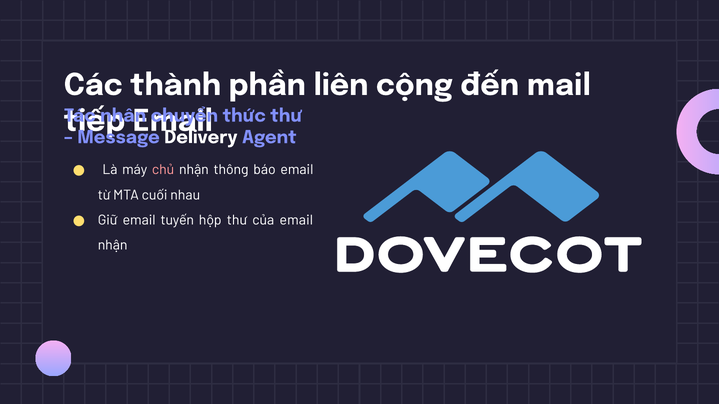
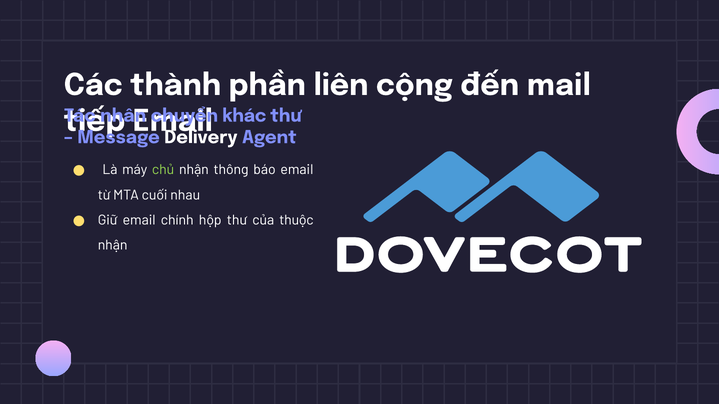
thức: thức -> khác
chủ colour: pink -> light green
tuyến: tuyến -> chính
của email: email -> thuộc
